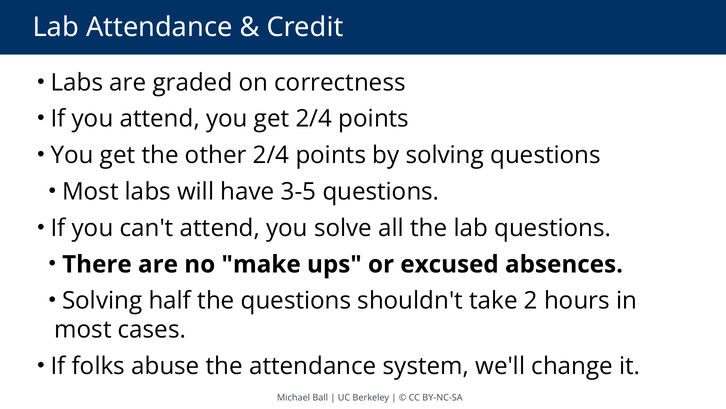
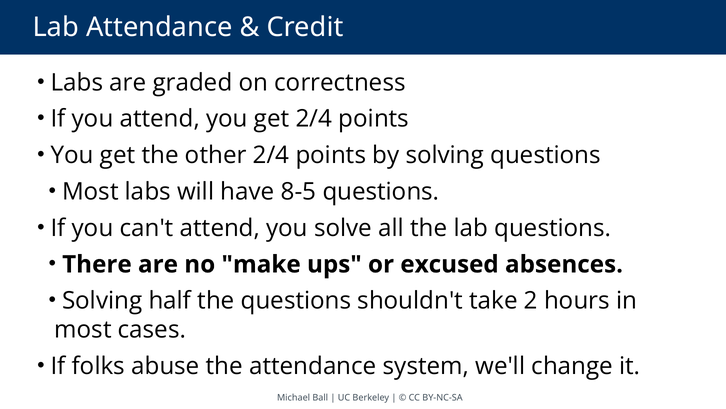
3-5: 3-5 -> 8-5
